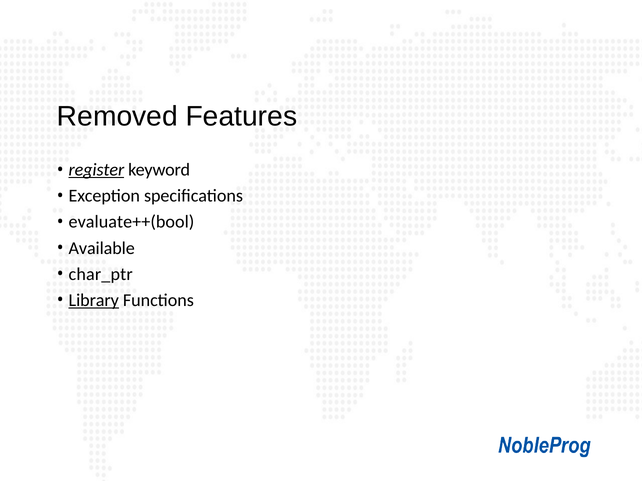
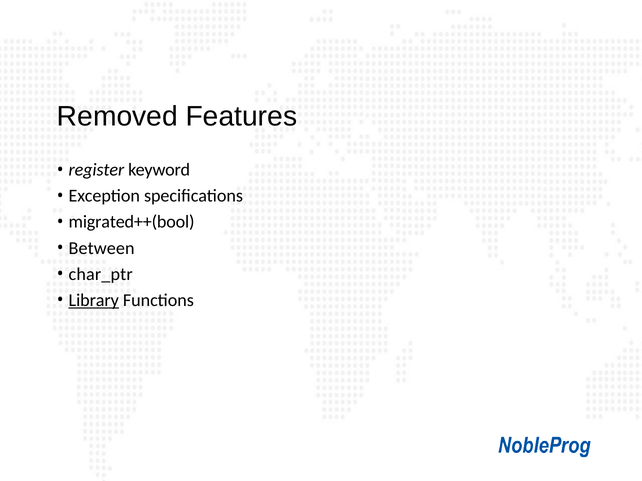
register underline: present -> none
evaluate++(bool: evaluate++(bool -> migrated++(bool
Available: Available -> Between
